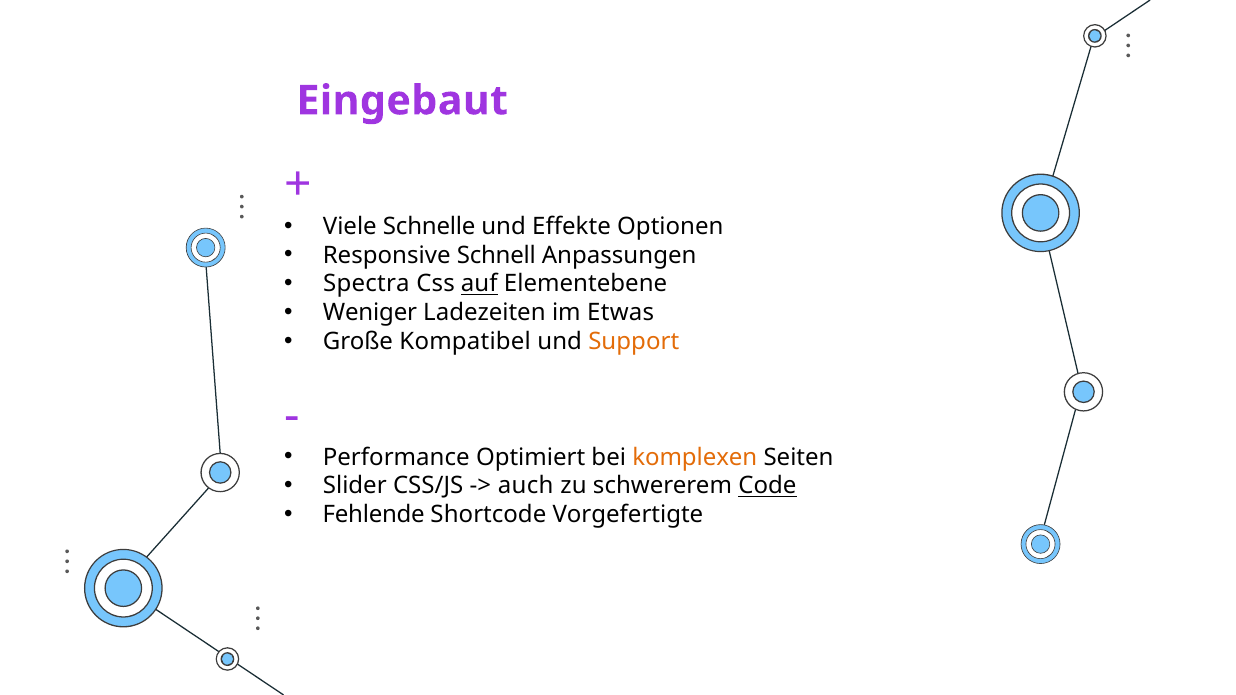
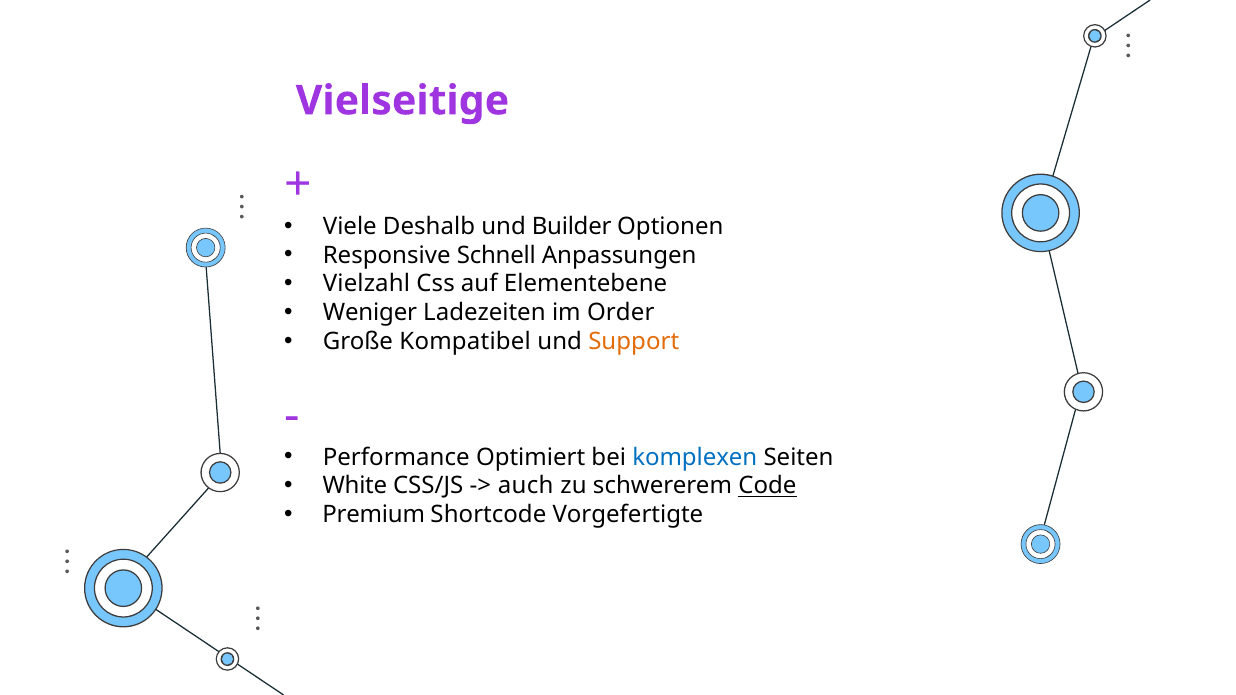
Eingebaut: Eingebaut -> Vielseitige
Schnelle: Schnelle -> Deshalb
Effekte: Effekte -> Builder
Spectra: Spectra -> Vielzahl
auf underline: present -> none
Etwas: Etwas -> Order
komplexen colour: orange -> blue
Slider: Slider -> White
Fehlende: Fehlende -> Premium
